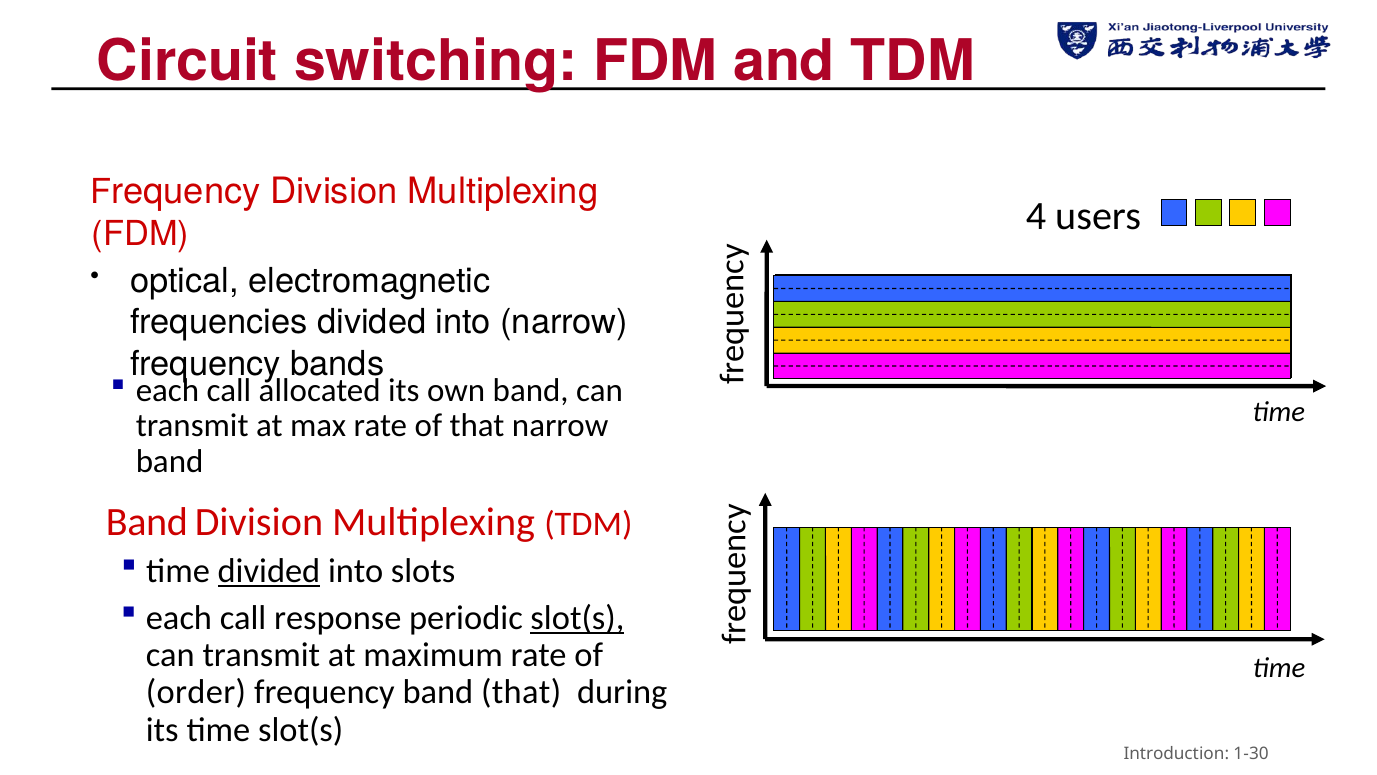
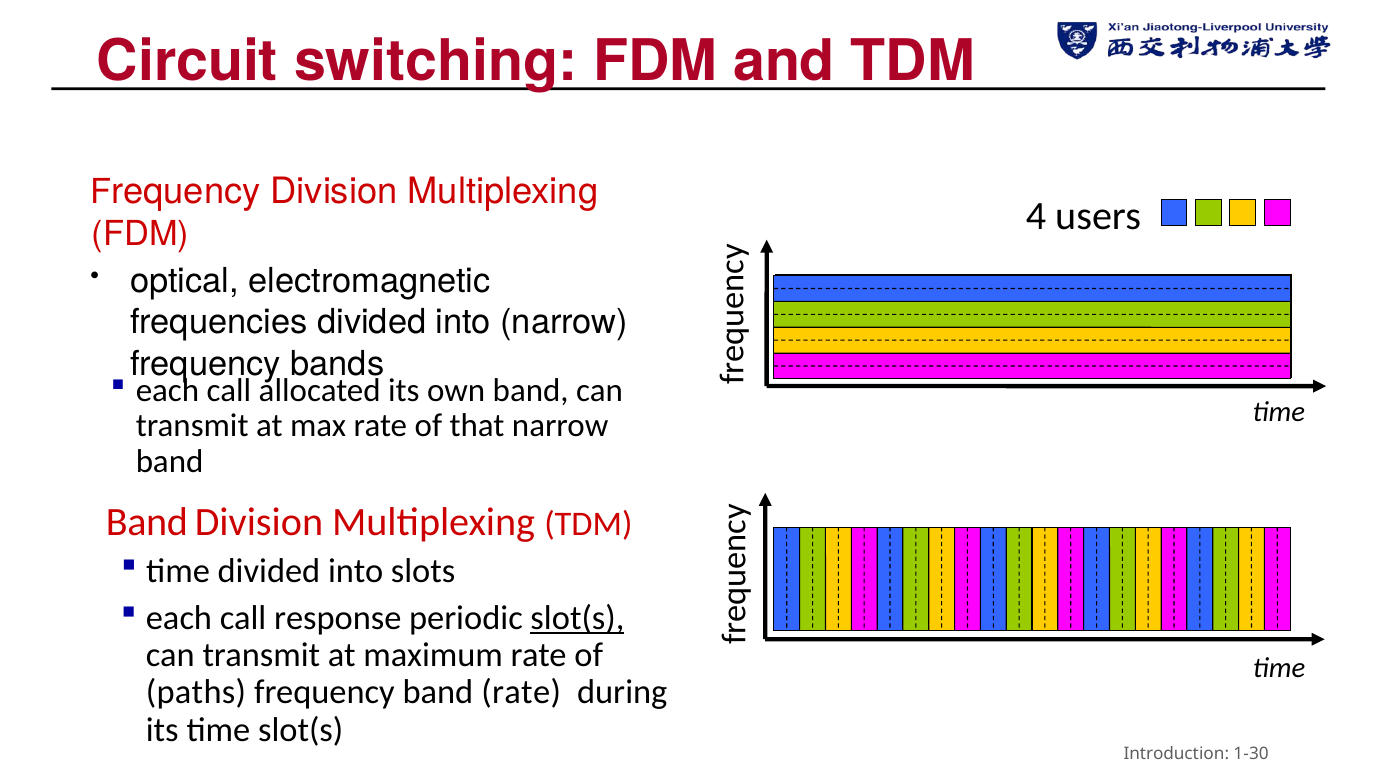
divided at (269, 571) underline: present -> none
order: order -> paths
band that: that -> rate
